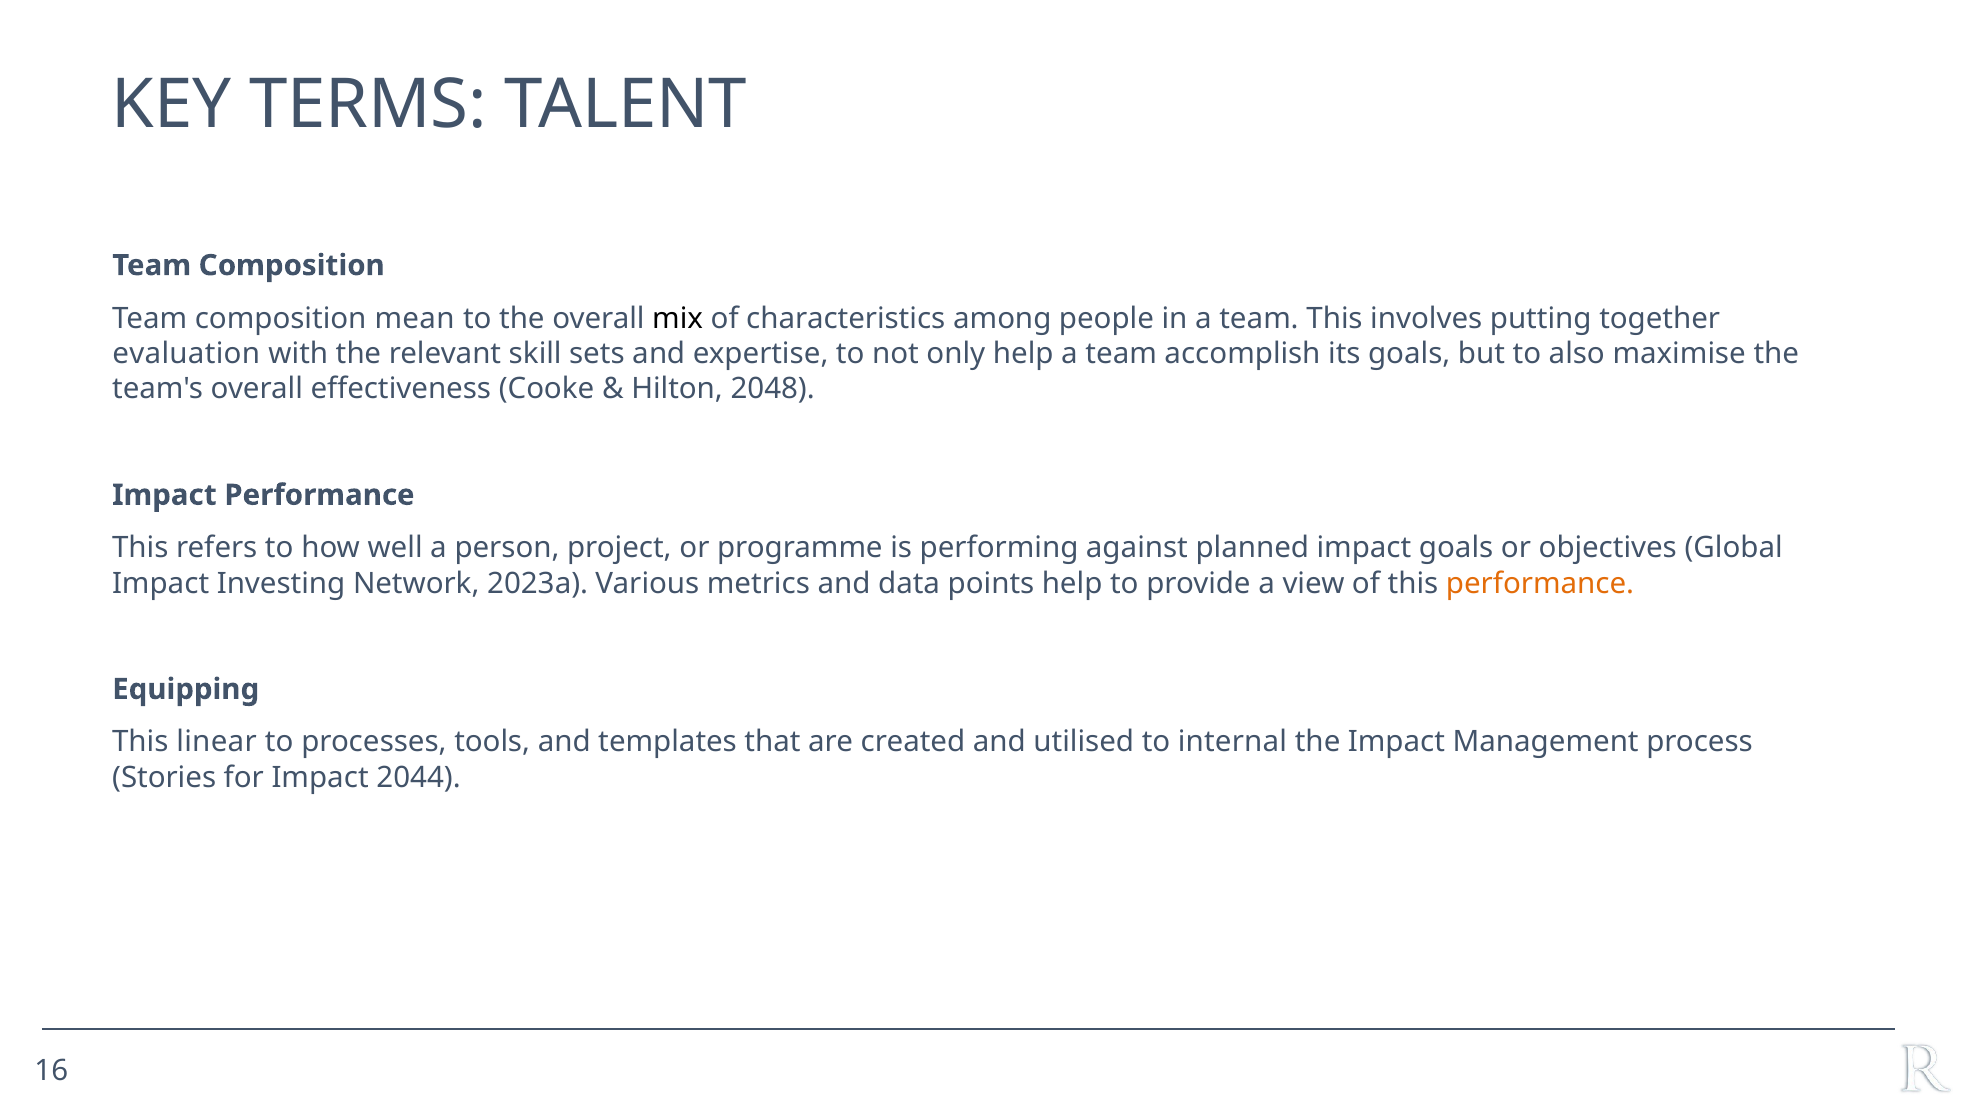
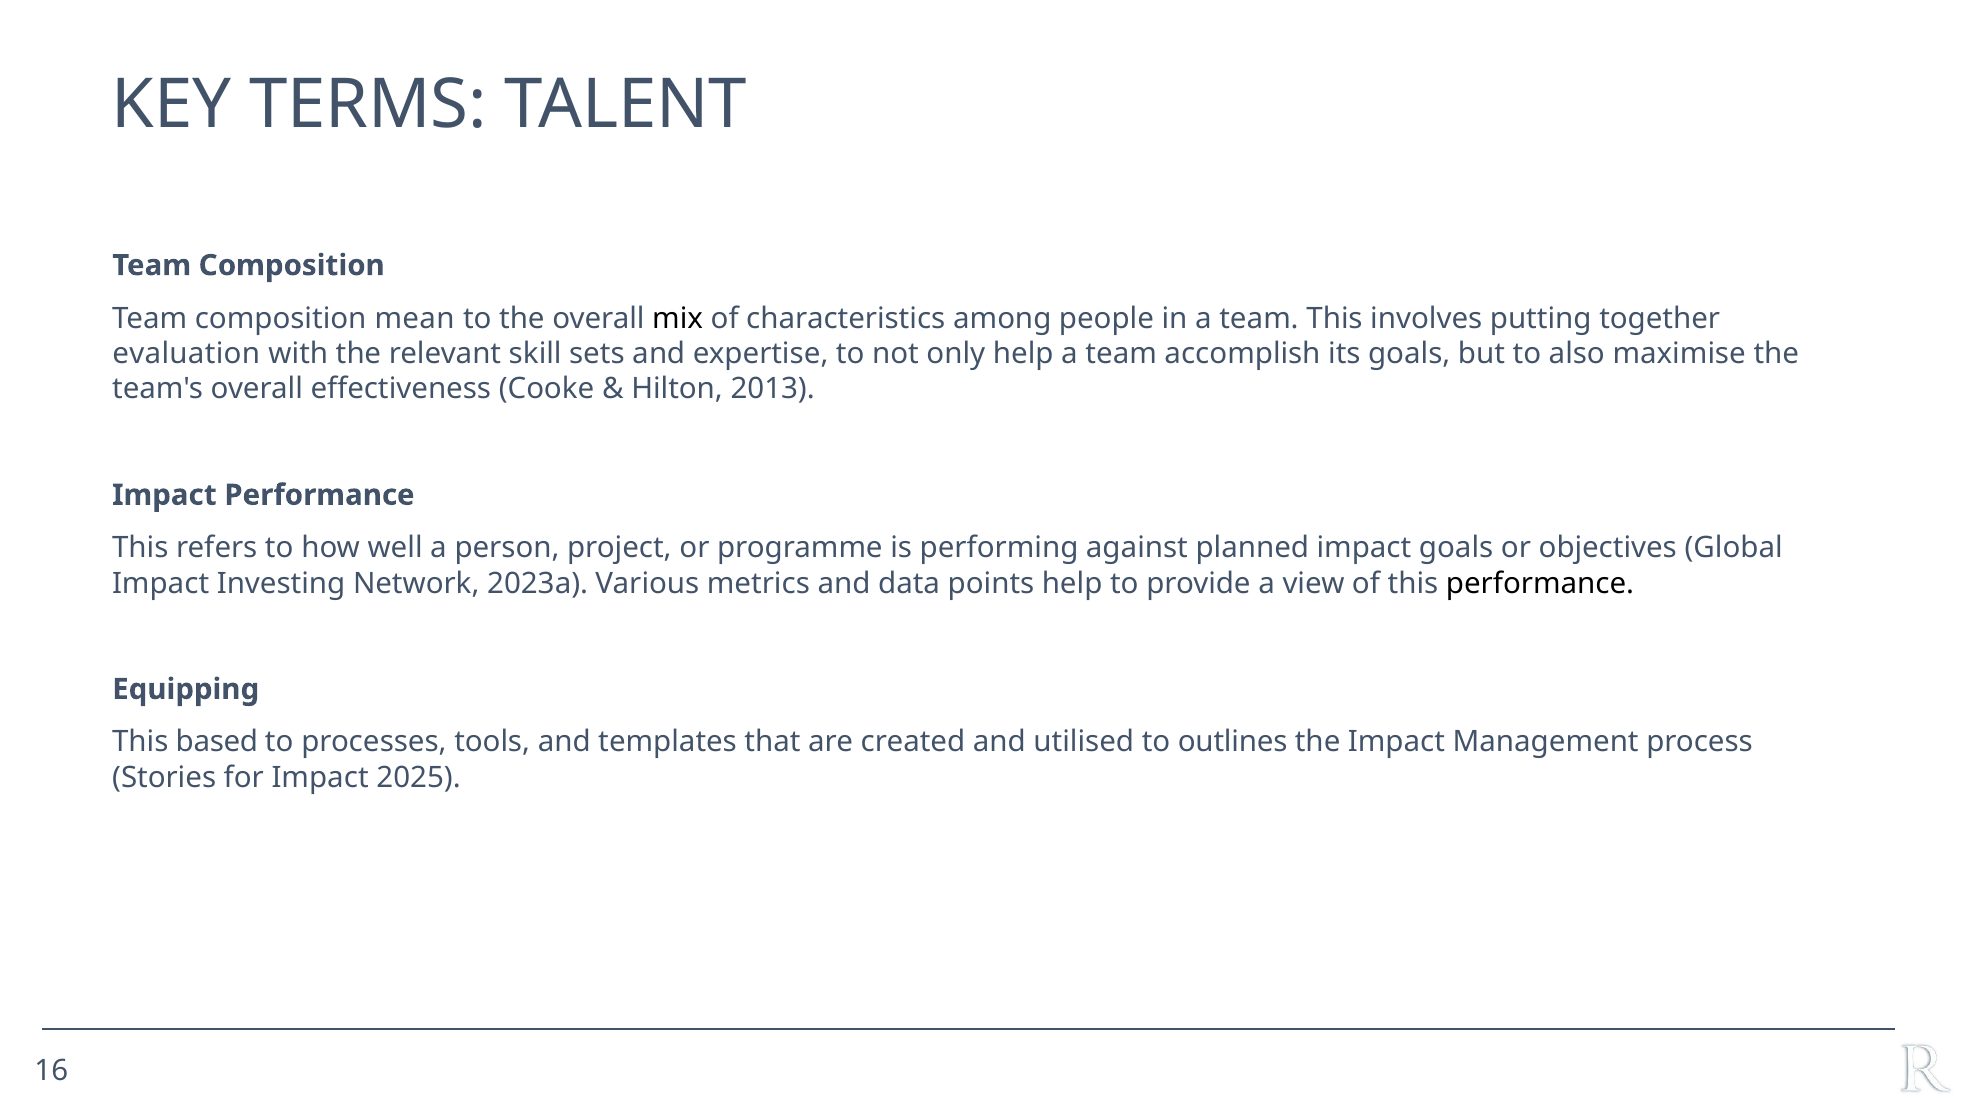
2048: 2048 -> 2013
performance at (1540, 584) colour: orange -> black
linear: linear -> based
internal: internal -> outlines
2044: 2044 -> 2025
